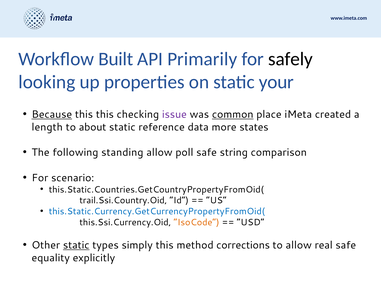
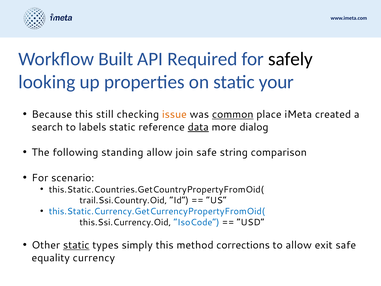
Primarily: Primarily -> Required
Because underline: present -> none
this this: this -> still
issue colour: purple -> orange
length: length -> search
about: about -> labels
data underline: none -> present
states: states -> dialog
poll: poll -> join
”IsoCode colour: orange -> blue
real: real -> exit
explicitly: explicitly -> currency
